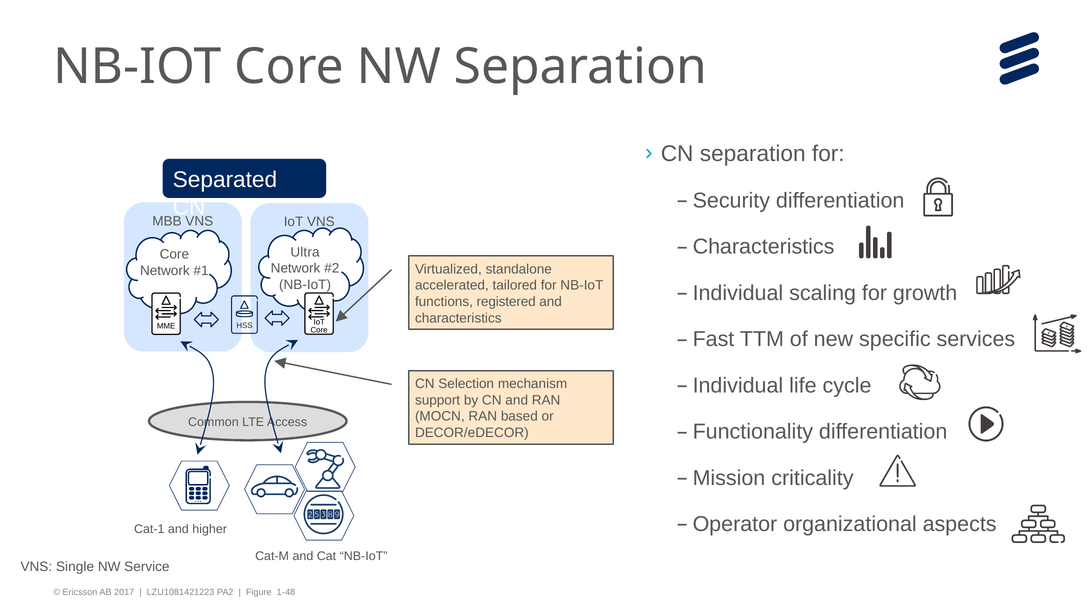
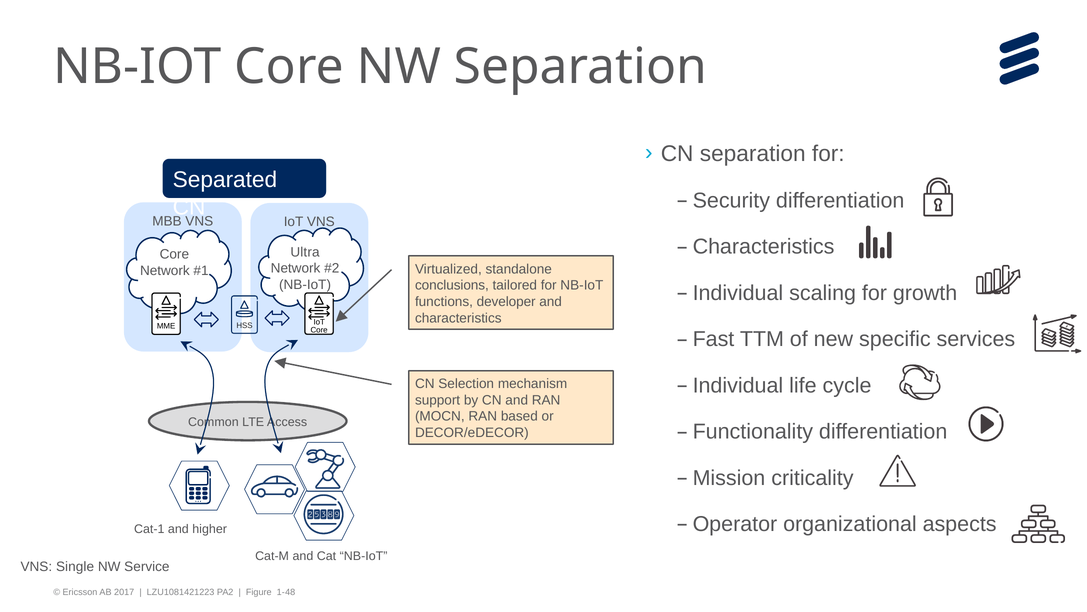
accelerated: accelerated -> conclusions
registered: registered -> developer
